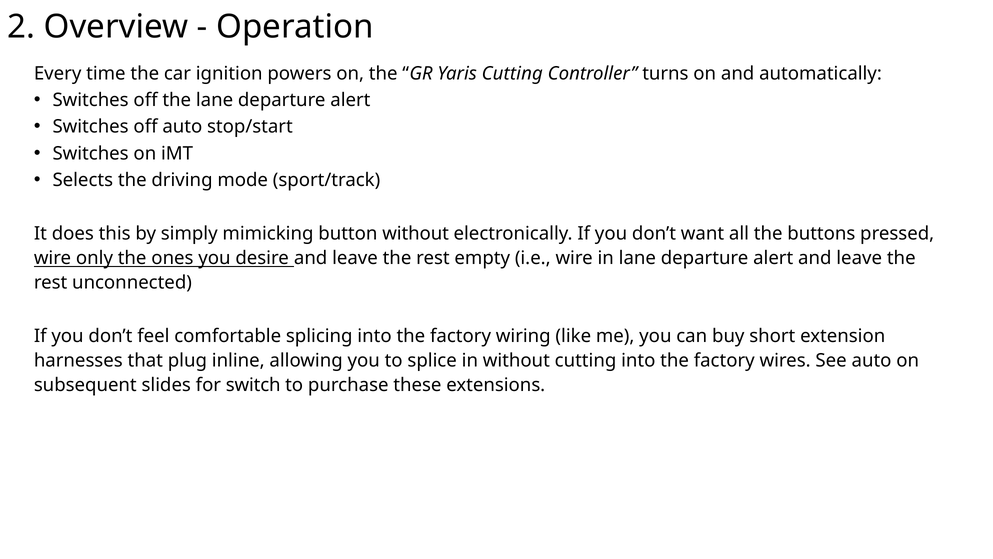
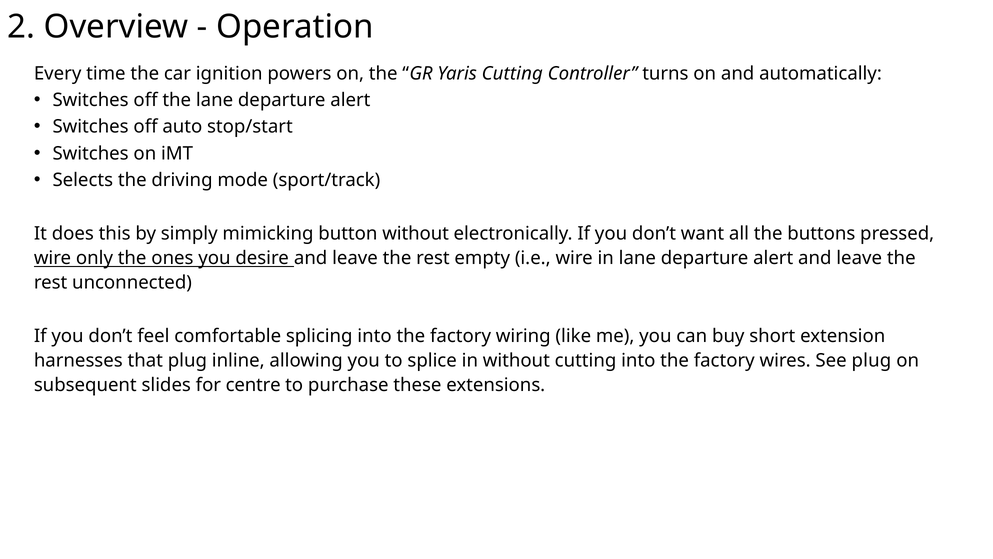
See auto: auto -> plug
switch: switch -> centre
